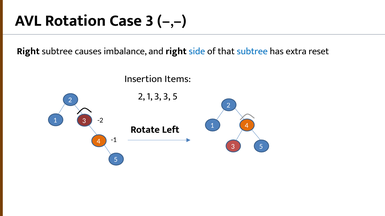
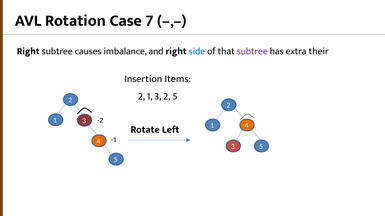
Case 3: 3 -> 7
subtree at (252, 51) colour: blue -> purple
reset: reset -> their
3 3: 3 -> 2
